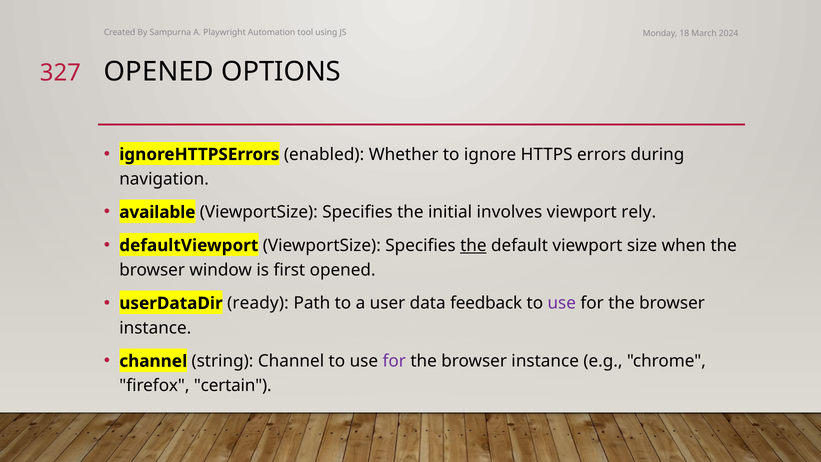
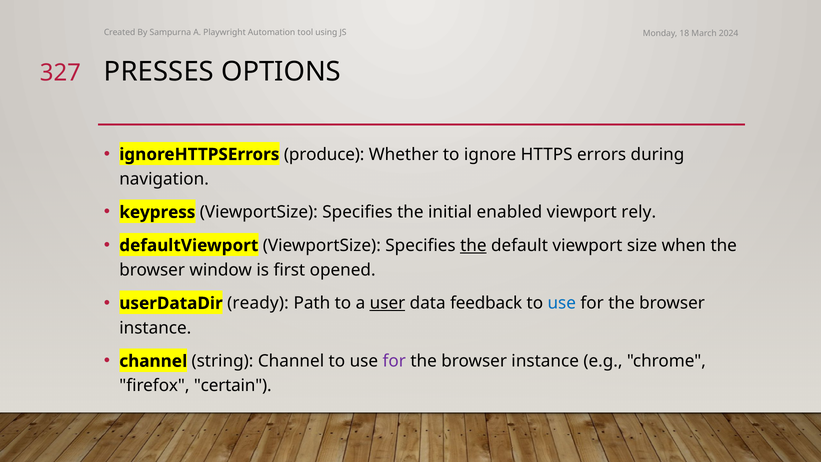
327 OPENED: OPENED -> PRESSES
enabled: enabled -> produce
available: available -> keypress
involves: involves -> enabled
user underline: none -> present
use at (562, 303) colour: purple -> blue
